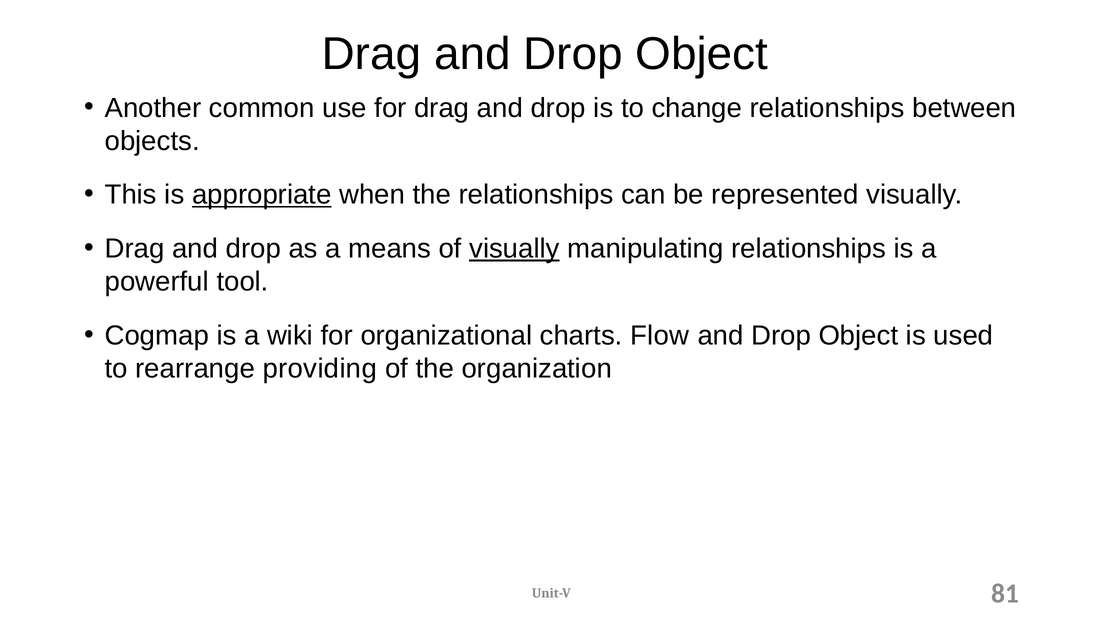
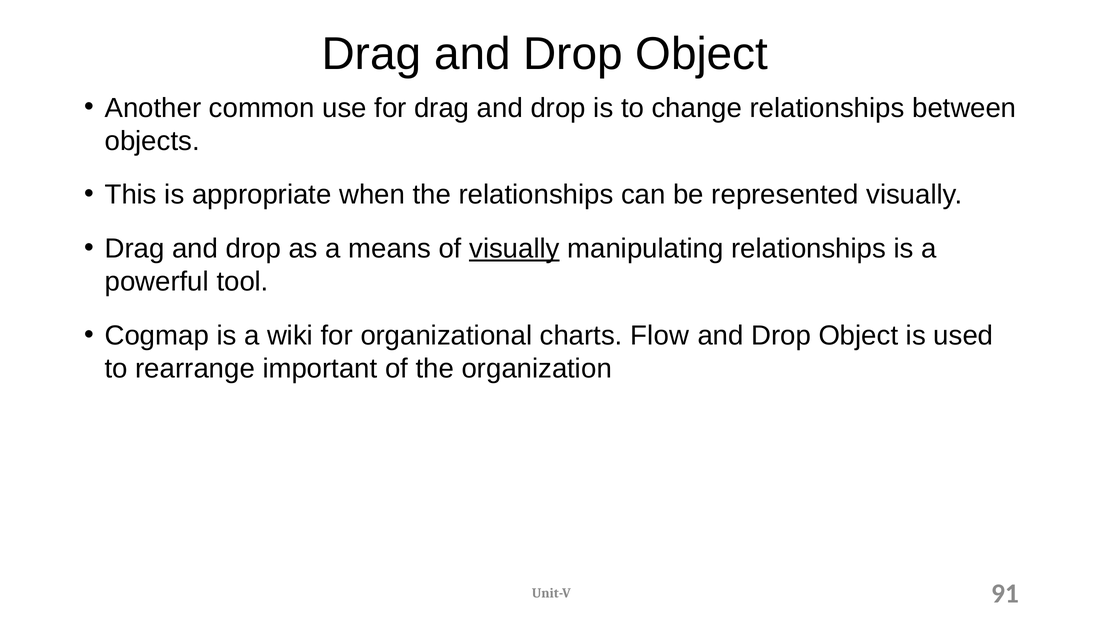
appropriate underline: present -> none
providing: providing -> important
81: 81 -> 91
